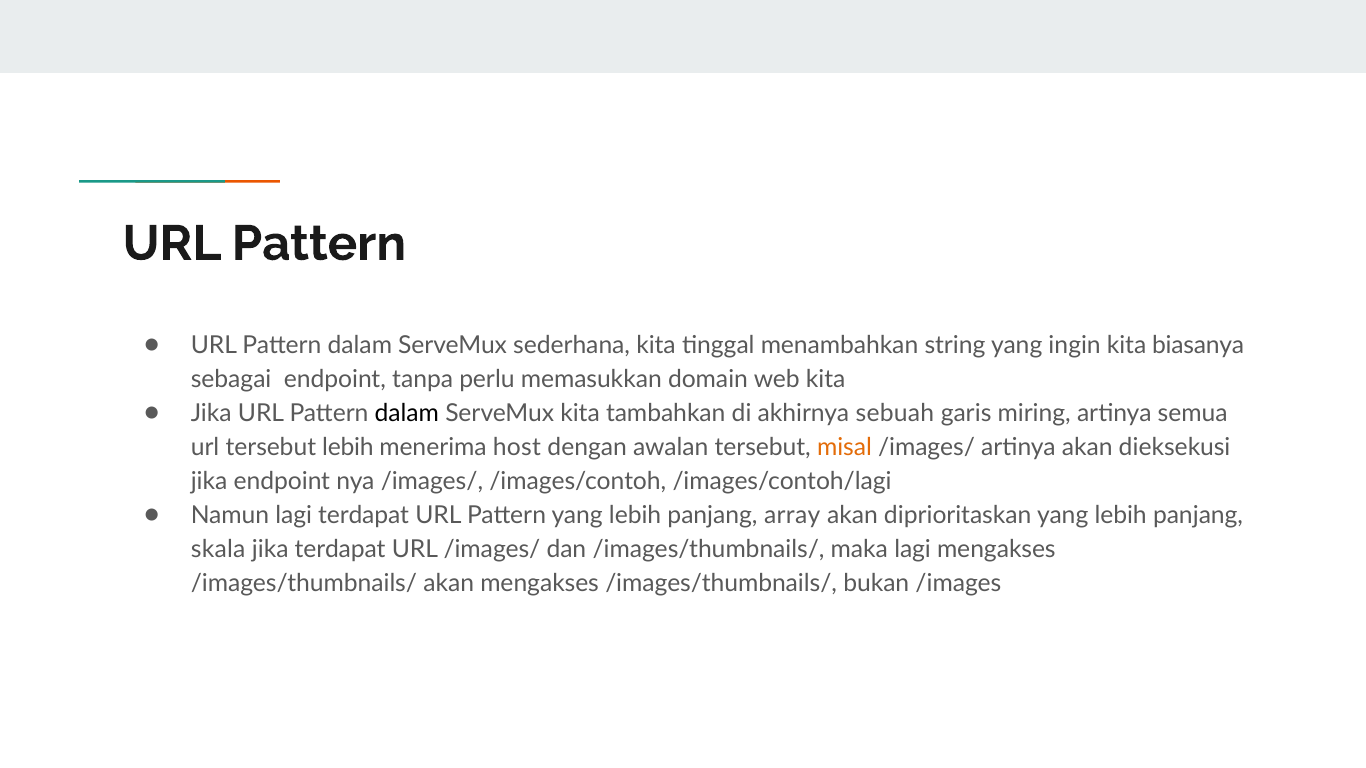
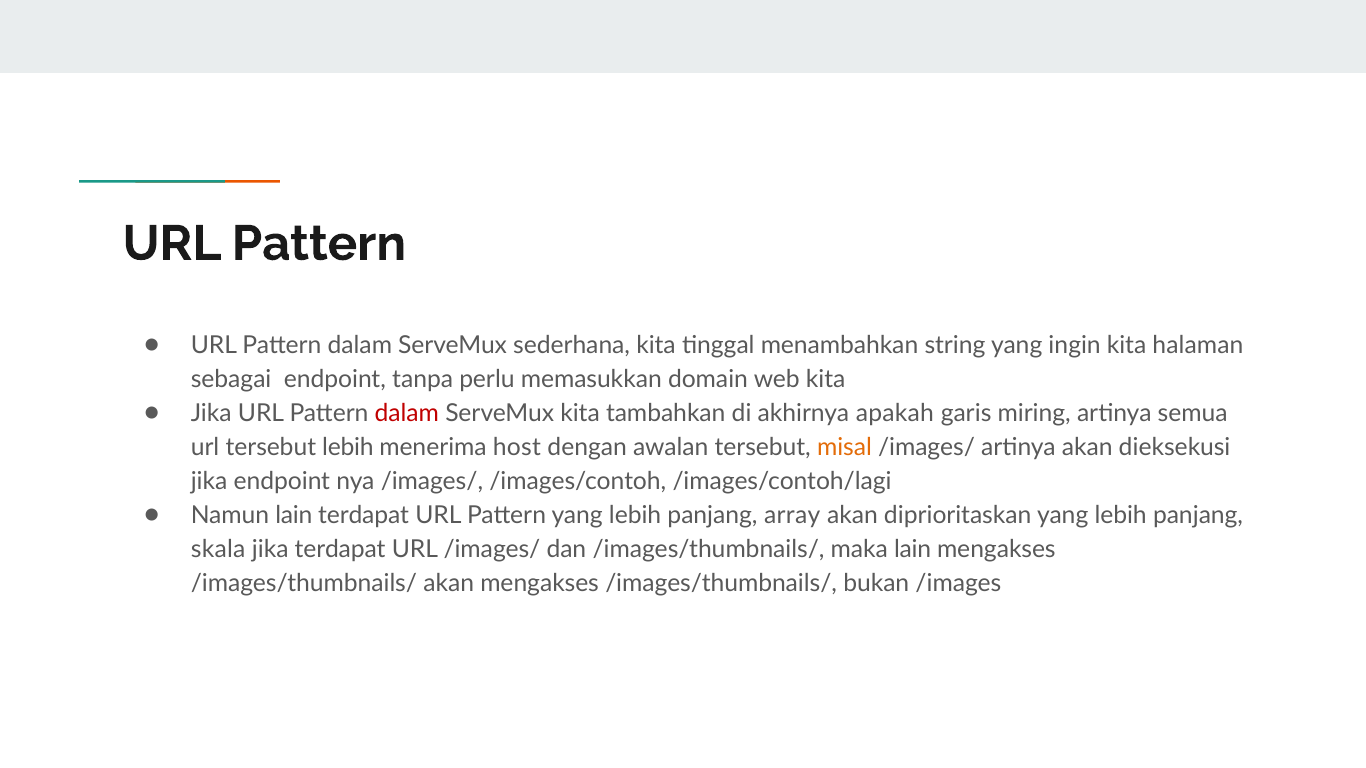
biasanya: biasanya -> halaman
dalam at (407, 413) colour: black -> red
sebuah: sebuah -> apakah
Namun lagi: lagi -> lain
maka lagi: lagi -> lain
